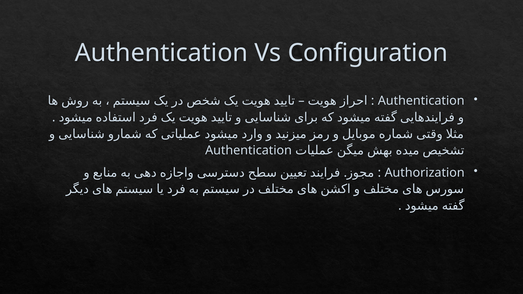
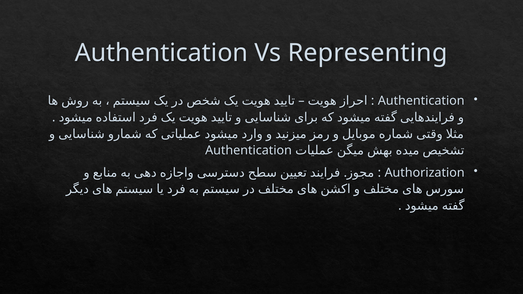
Configuration: Configuration -> Representing
